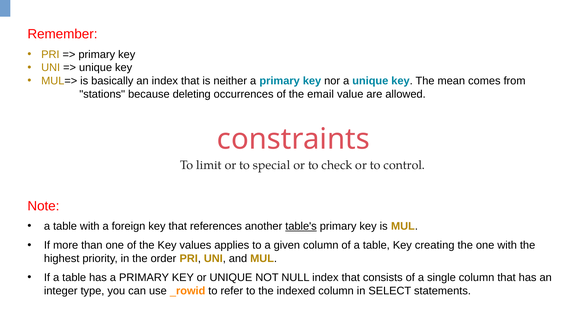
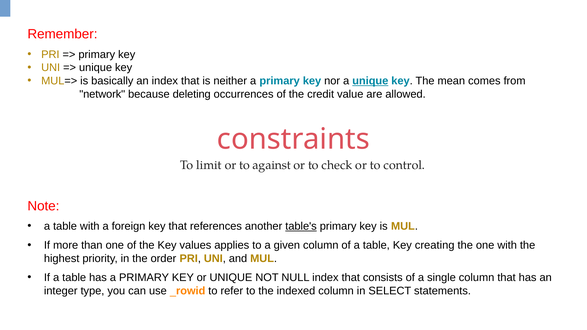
unique at (370, 81) underline: none -> present
stations: stations -> network
email: email -> credit
special: special -> against
